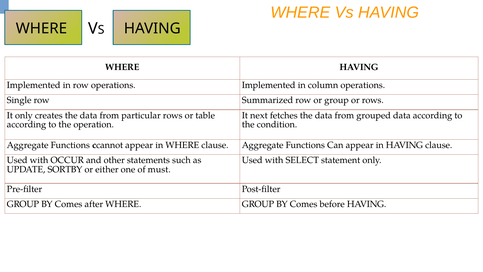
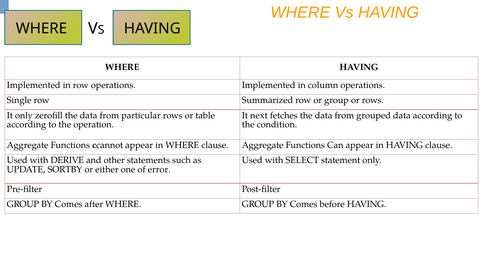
creates: creates -> zerofill
OCCUR: OCCUR -> DERIVE
must: must -> error
